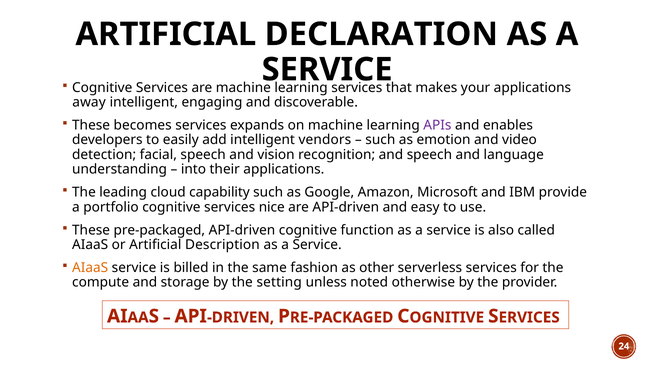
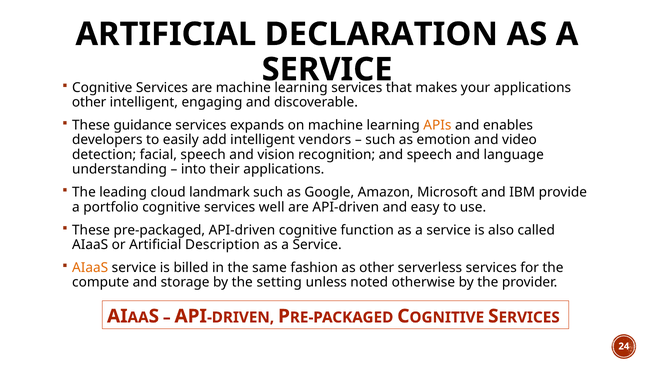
away at (89, 102): away -> other
becomes: becomes -> guidance
APIs colour: purple -> orange
capability: capability -> landmark
nice: nice -> well
